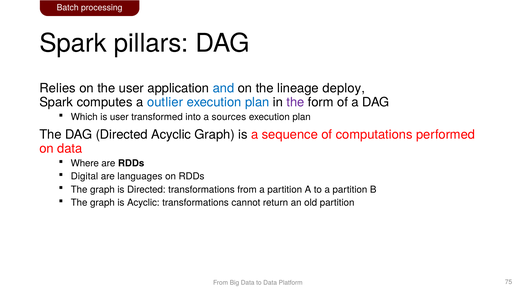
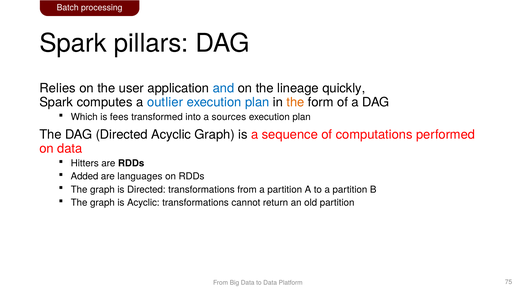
deploy: deploy -> quickly
the at (296, 102) colour: purple -> orange
is user: user -> fees
Where: Where -> Hitters
Digital: Digital -> Added
